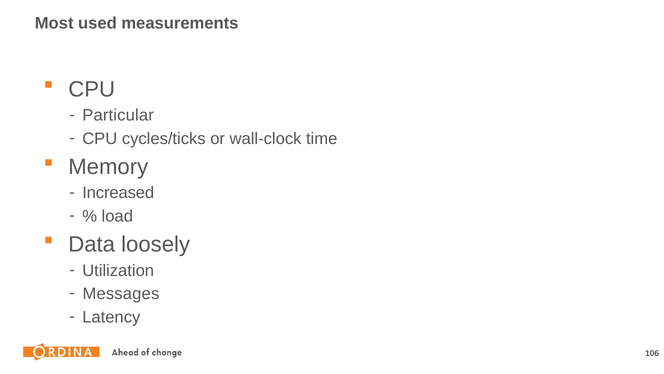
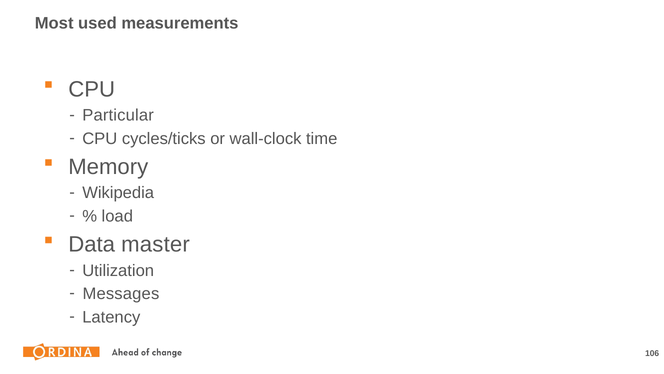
Increased: Increased -> Wikipedia
loosely: loosely -> master
